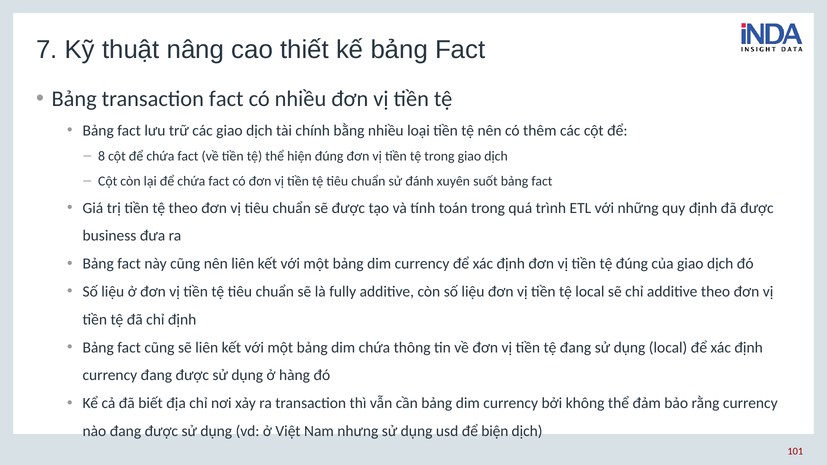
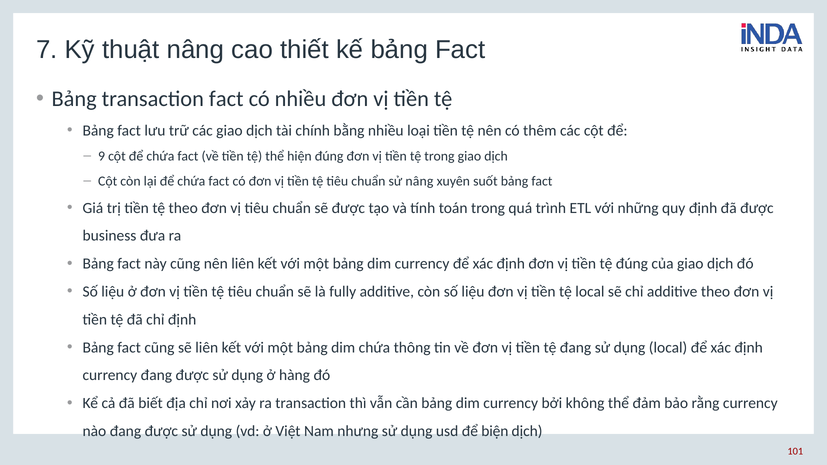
8: 8 -> 9
sử đánh: đánh -> nâng
